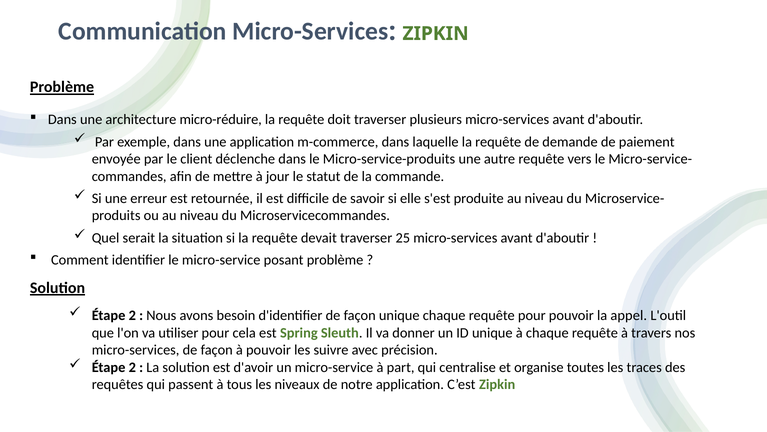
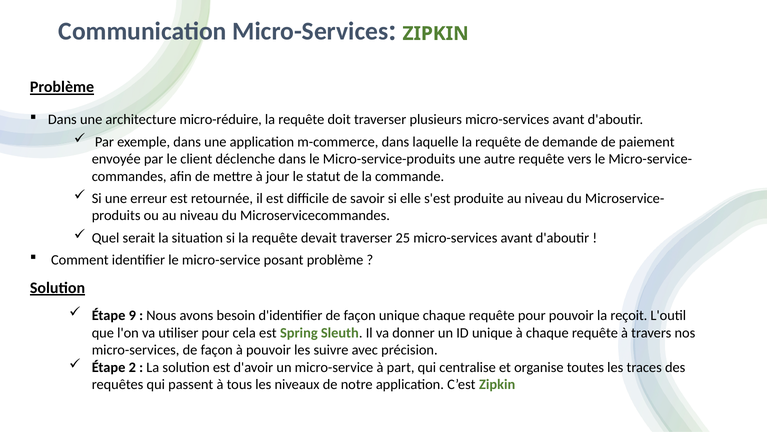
2 at (132, 315): 2 -> 9
appel: appel -> reçoit
